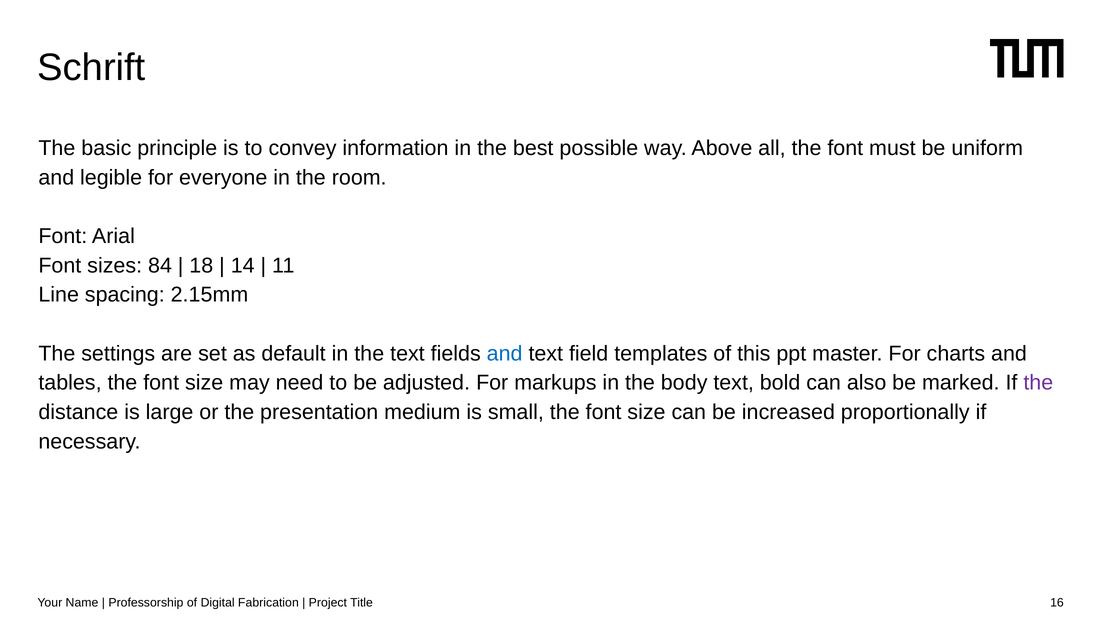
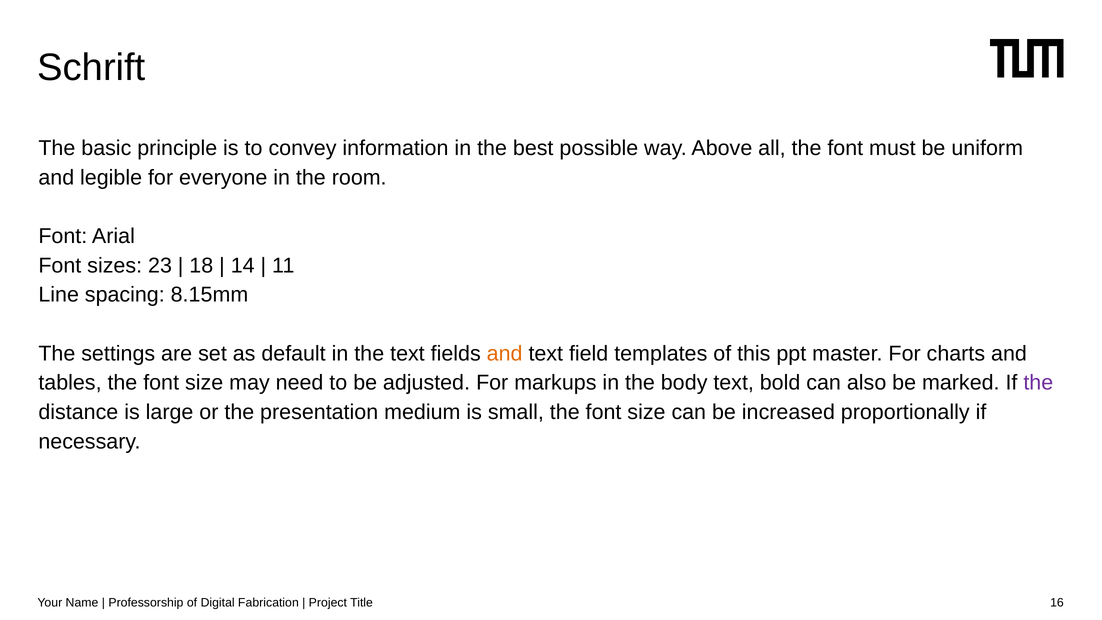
84: 84 -> 23
2.15mm: 2.15mm -> 8.15mm
and at (505, 353) colour: blue -> orange
